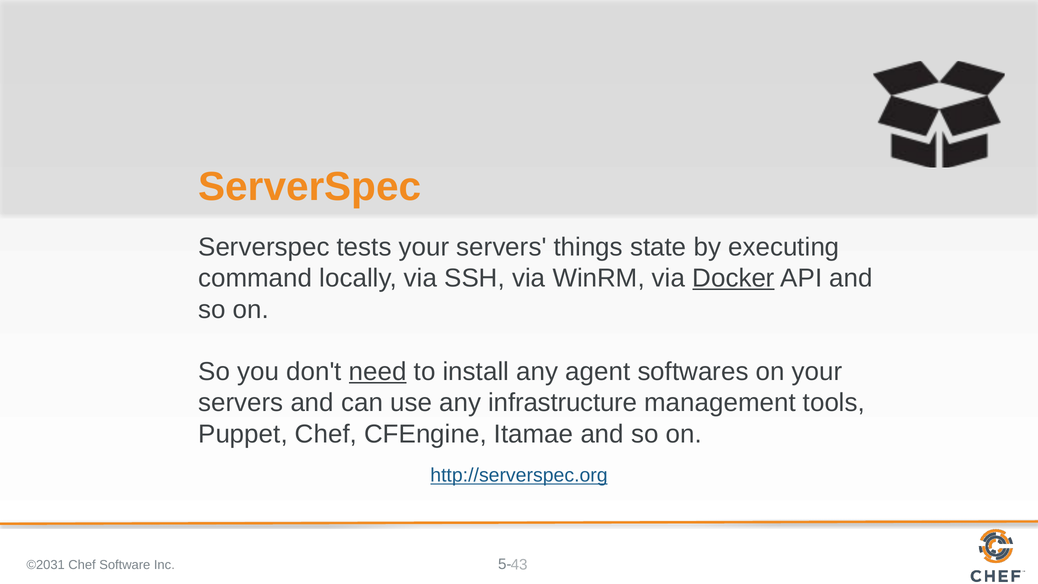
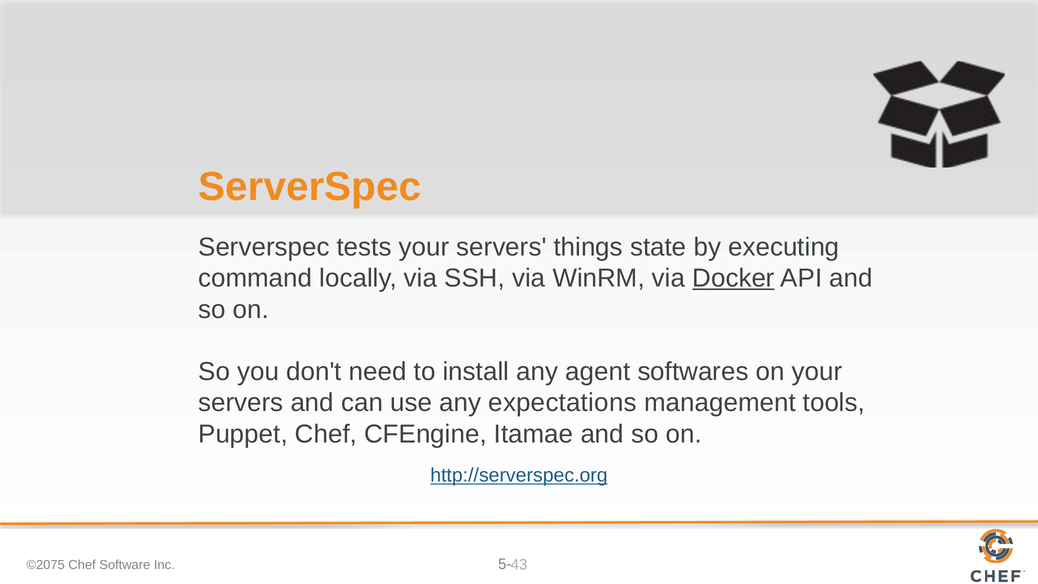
need underline: present -> none
infrastructure: infrastructure -> expectations
©2031: ©2031 -> ©2075
